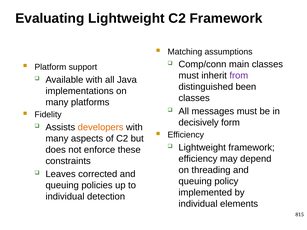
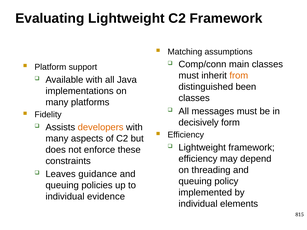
from colour: purple -> orange
corrected: corrected -> guidance
detection: detection -> evidence
